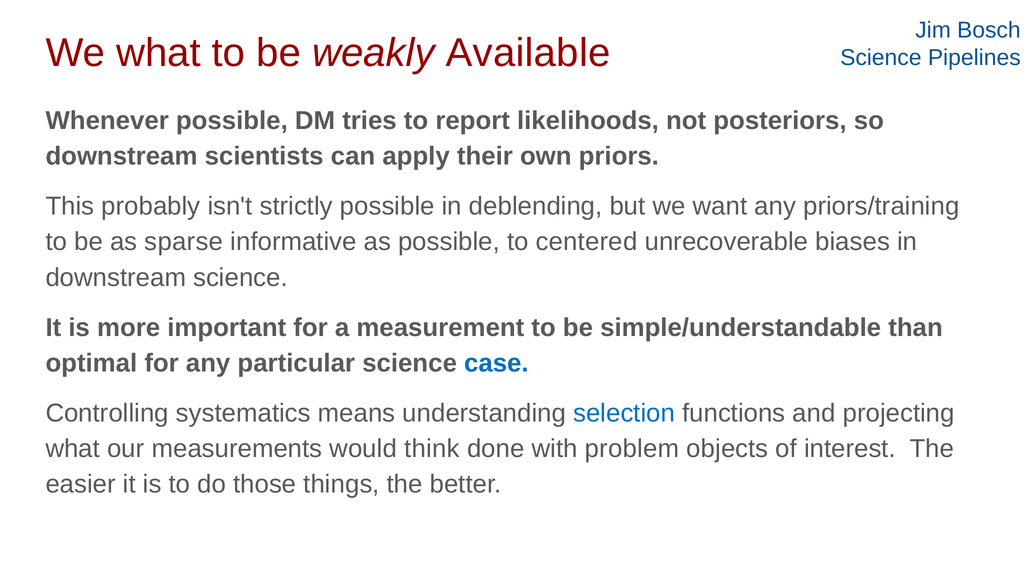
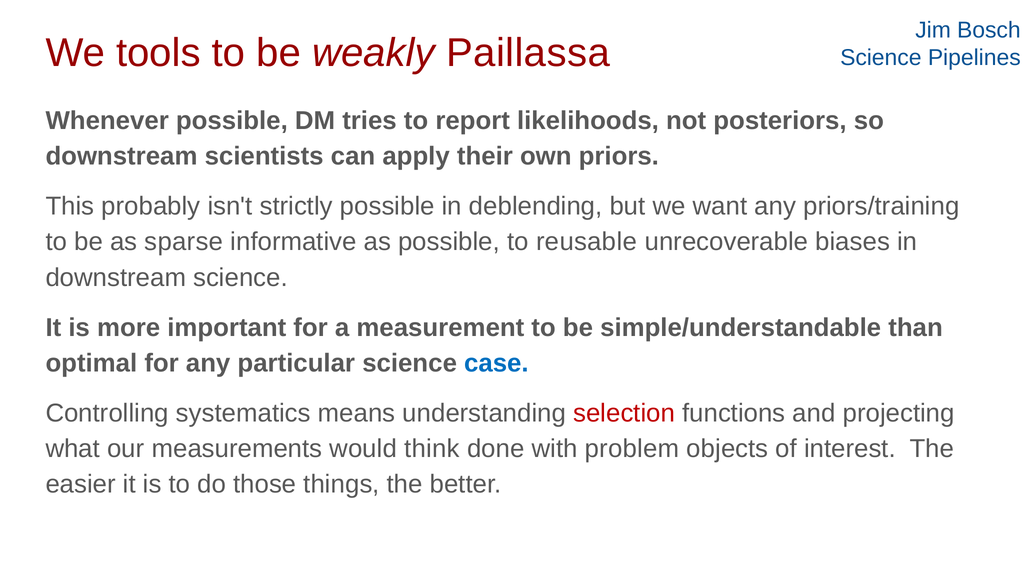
We what: what -> tools
Available: Available -> Paillassa
centered: centered -> reusable
selection colour: blue -> red
